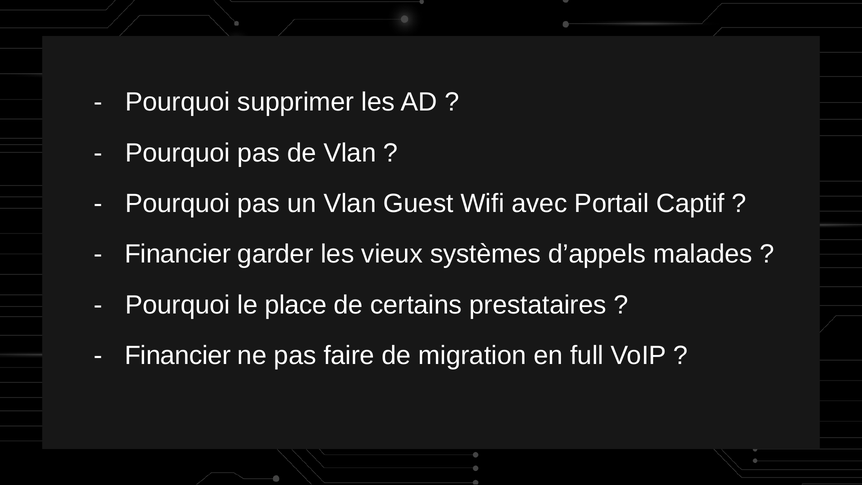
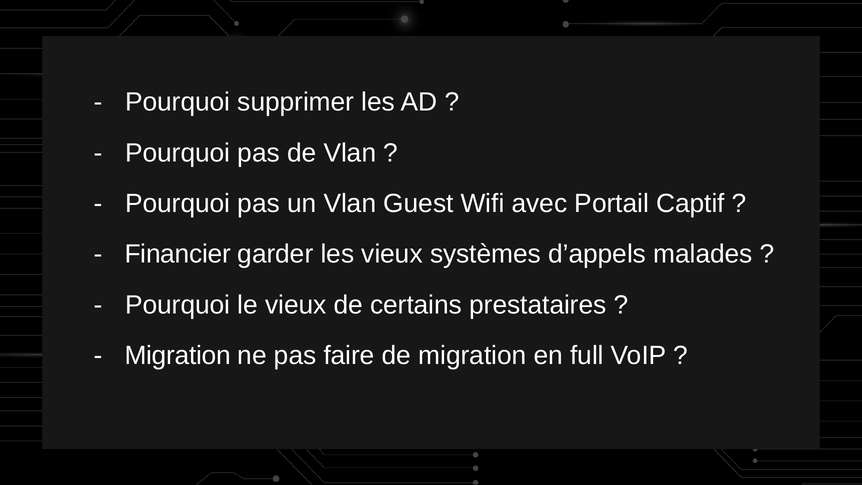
le place: place -> vieux
Financier at (178, 355): Financier -> Migration
